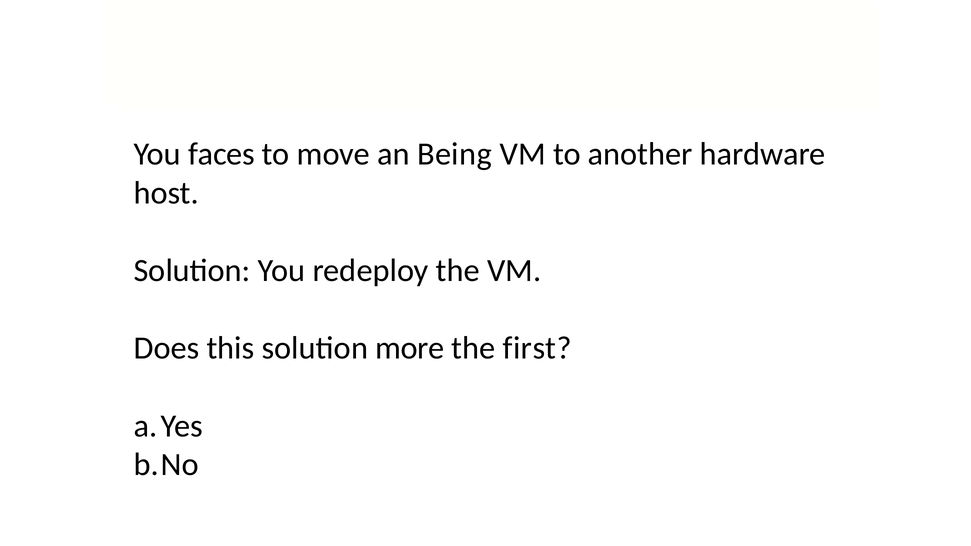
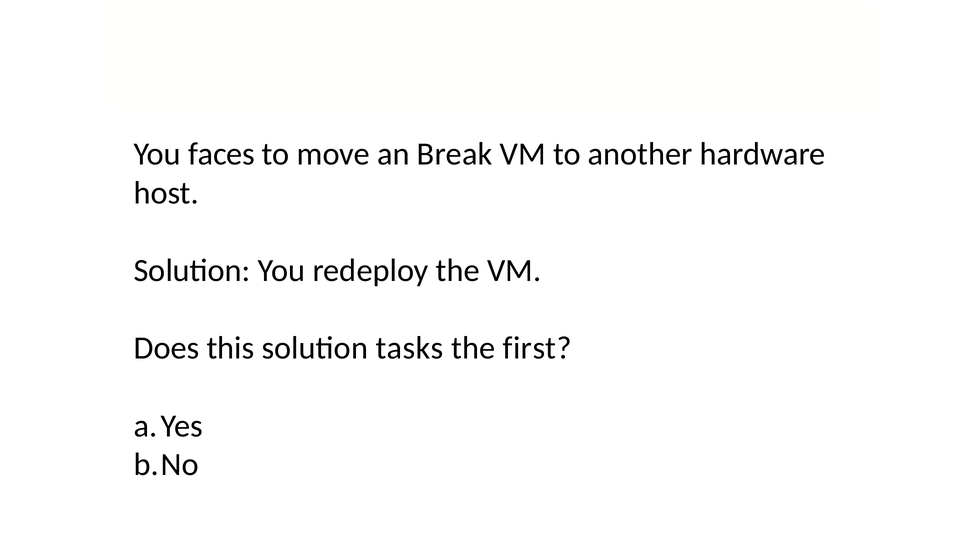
Being: Being -> Break
more: more -> tasks
